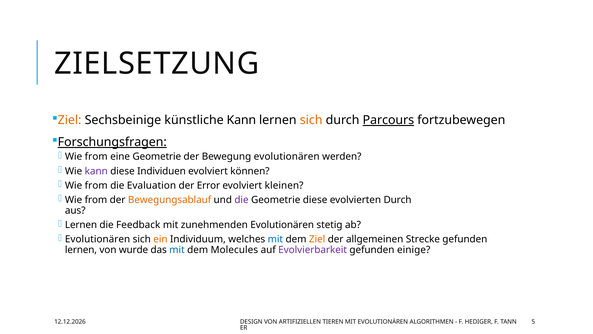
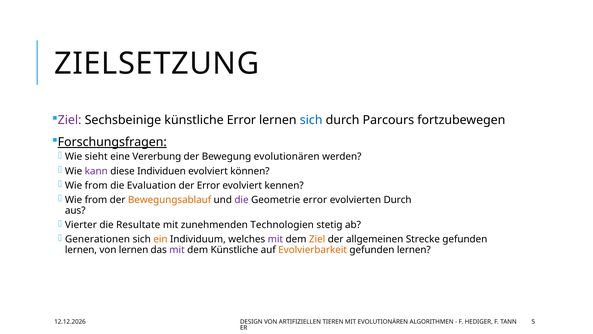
Ziel at (70, 120) colour: orange -> purple
künstliche Kann: Kann -> Error
sich at (311, 120) colour: orange -> blue
Parcours underline: present -> none
from at (96, 156): from -> sieht
eine Geometrie: Geometrie -> Vererbung
kleinen: kleinen -> kennen
Geometrie diese: diese -> error
Lernen at (81, 225): Lernen -> Vierter
Feedback: Feedback -> Resultate
zunehmenden Evolutionären: Evolutionären -> Technologien
Evolutionären at (98, 239): Evolutionären -> Generationen
mit at (275, 239) colour: blue -> purple
von wurde: wurde -> lernen
mit at (177, 250) colour: blue -> purple
dem Molecules: Molecules -> Künstliche
Evolvierbarkeit colour: purple -> orange
einige at (414, 250): einige -> lernen
